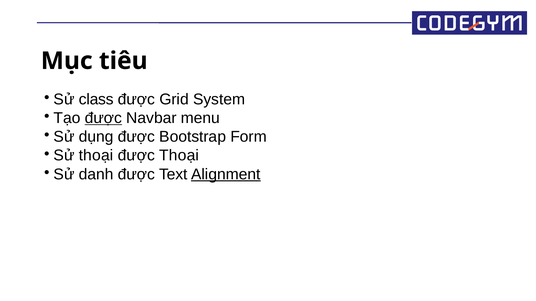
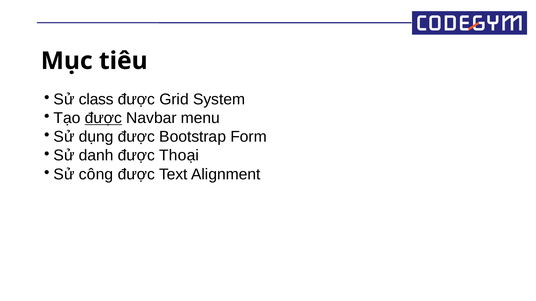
Sử thoại: thoại -> danh
danh: danh -> công
Alignment underline: present -> none
